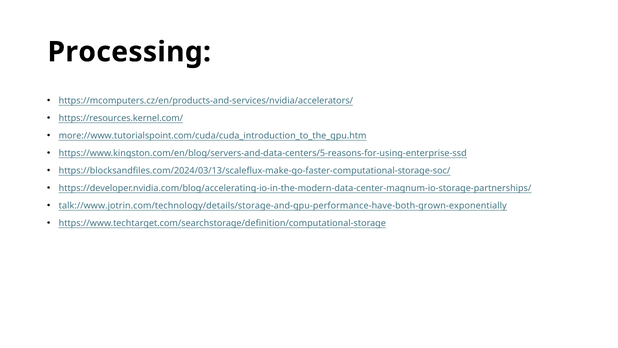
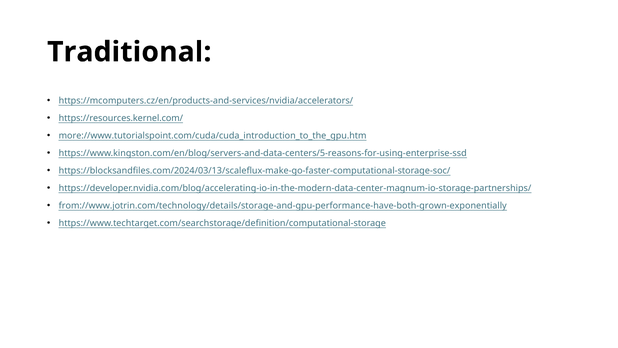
Processing: Processing -> Traditional
talk://www.jotrin.com/technology/details/storage-and-gpu-performance-have-both-grown-exponentially: talk://www.jotrin.com/technology/details/storage-and-gpu-performance-have-both-grown-exponentially -> from://www.jotrin.com/technology/details/storage-and-gpu-performance-have-both-grown-exponentially
